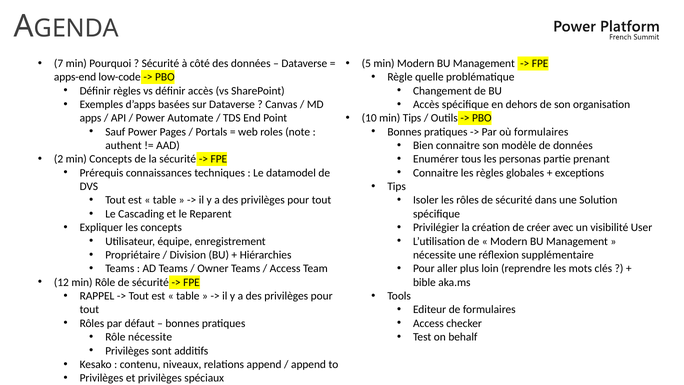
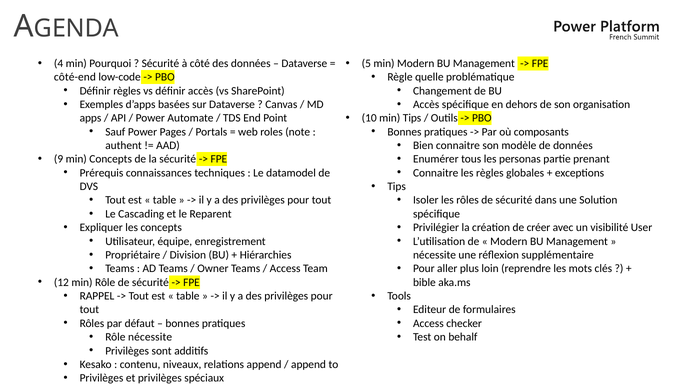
7: 7 -> 4
apps-end: apps-end -> côté-end
où formulaires: formulaires -> composants
2: 2 -> 9
